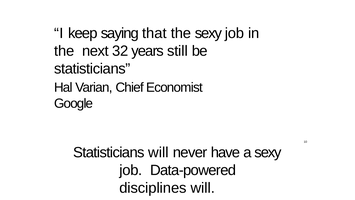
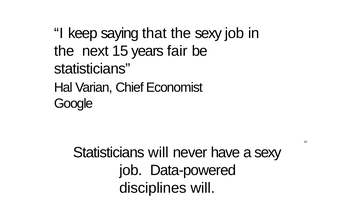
32: 32 -> 15
still: still -> fair
